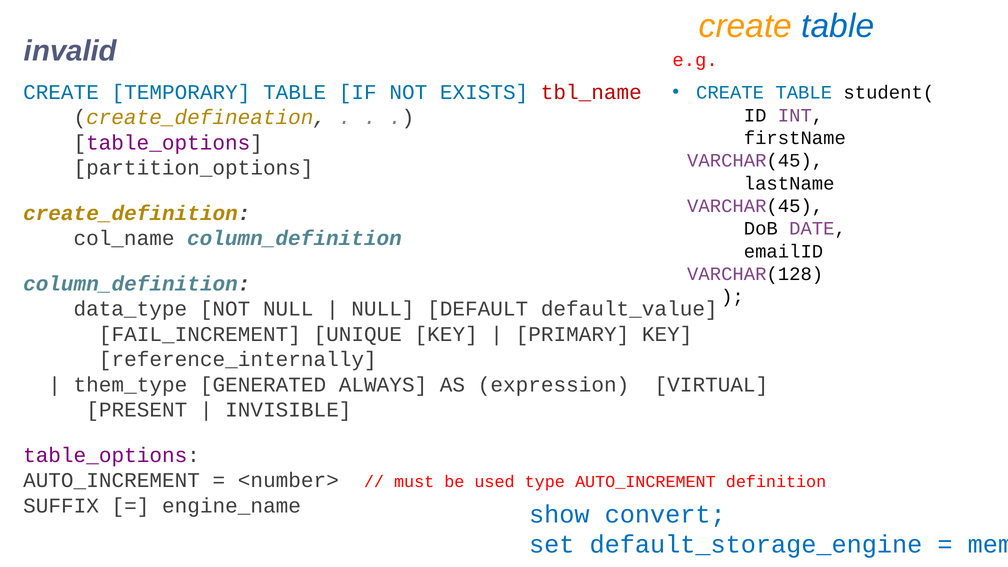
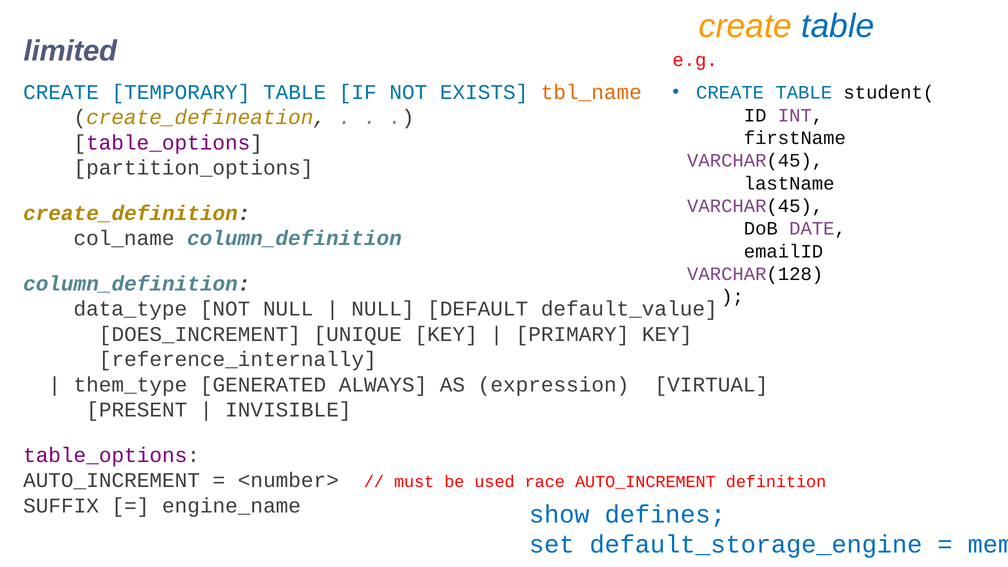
invalid: invalid -> limited
tbl_name colour: red -> orange
FAIL_INCREMENT: FAIL_INCREMENT -> DOES_INCREMENT
type: type -> race
convert: convert -> defines
